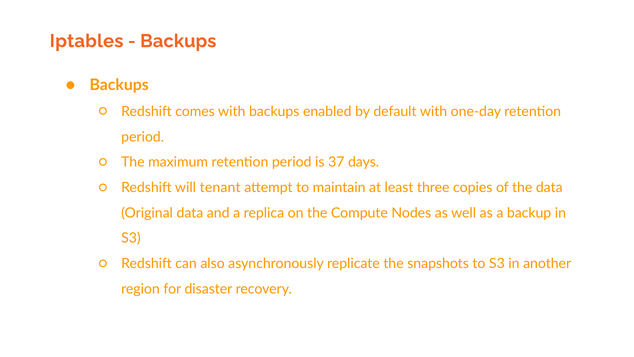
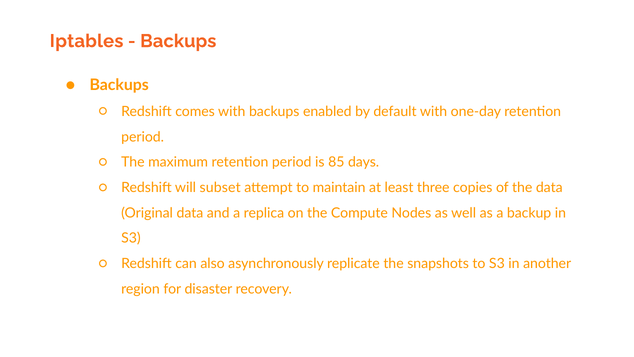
37: 37 -> 85
tenant: tenant -> subset
